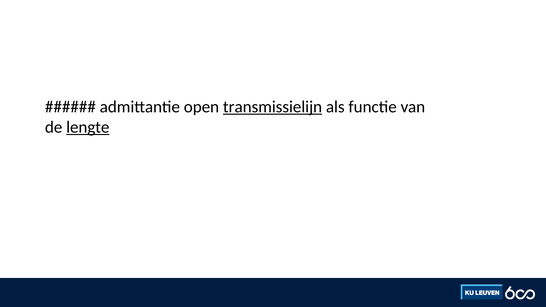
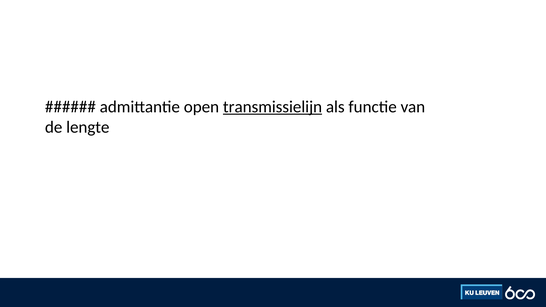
lengte underline: present -> none
